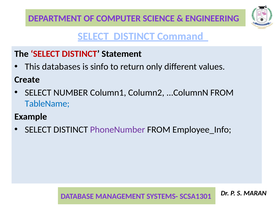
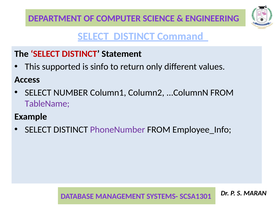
databases: databases -> supported
Create: Create -> Access
TableName colour: blue -> purple
